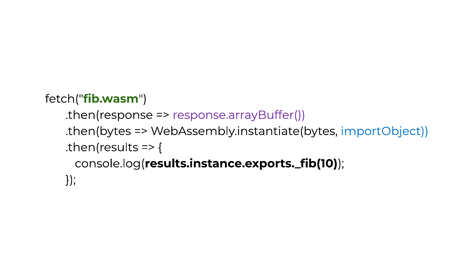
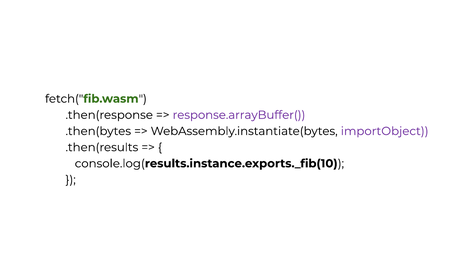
importObject colour: blue -> purple
